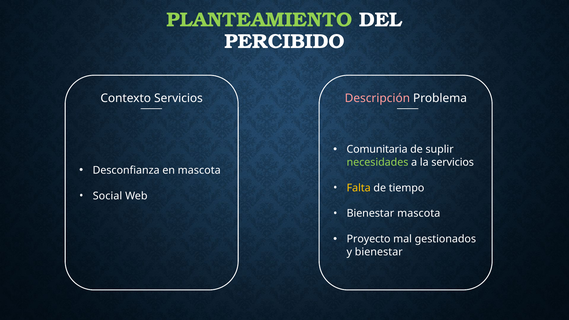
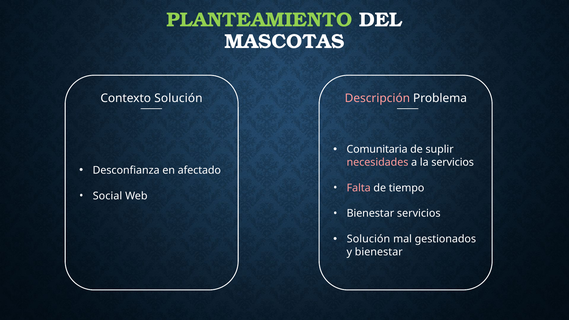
PERCIBIDO: PERCIBIDO -> MASCOTAS
Contexto Servicios: Servicios -> Solución
necesidades colour: light green -> pink
en mascota: mascota -> afectado
Falta colour: yellow -> pink
Bienestar mascota: mascota -> servicios
Proyecto at (369, 239): Proyecto -> Solución
